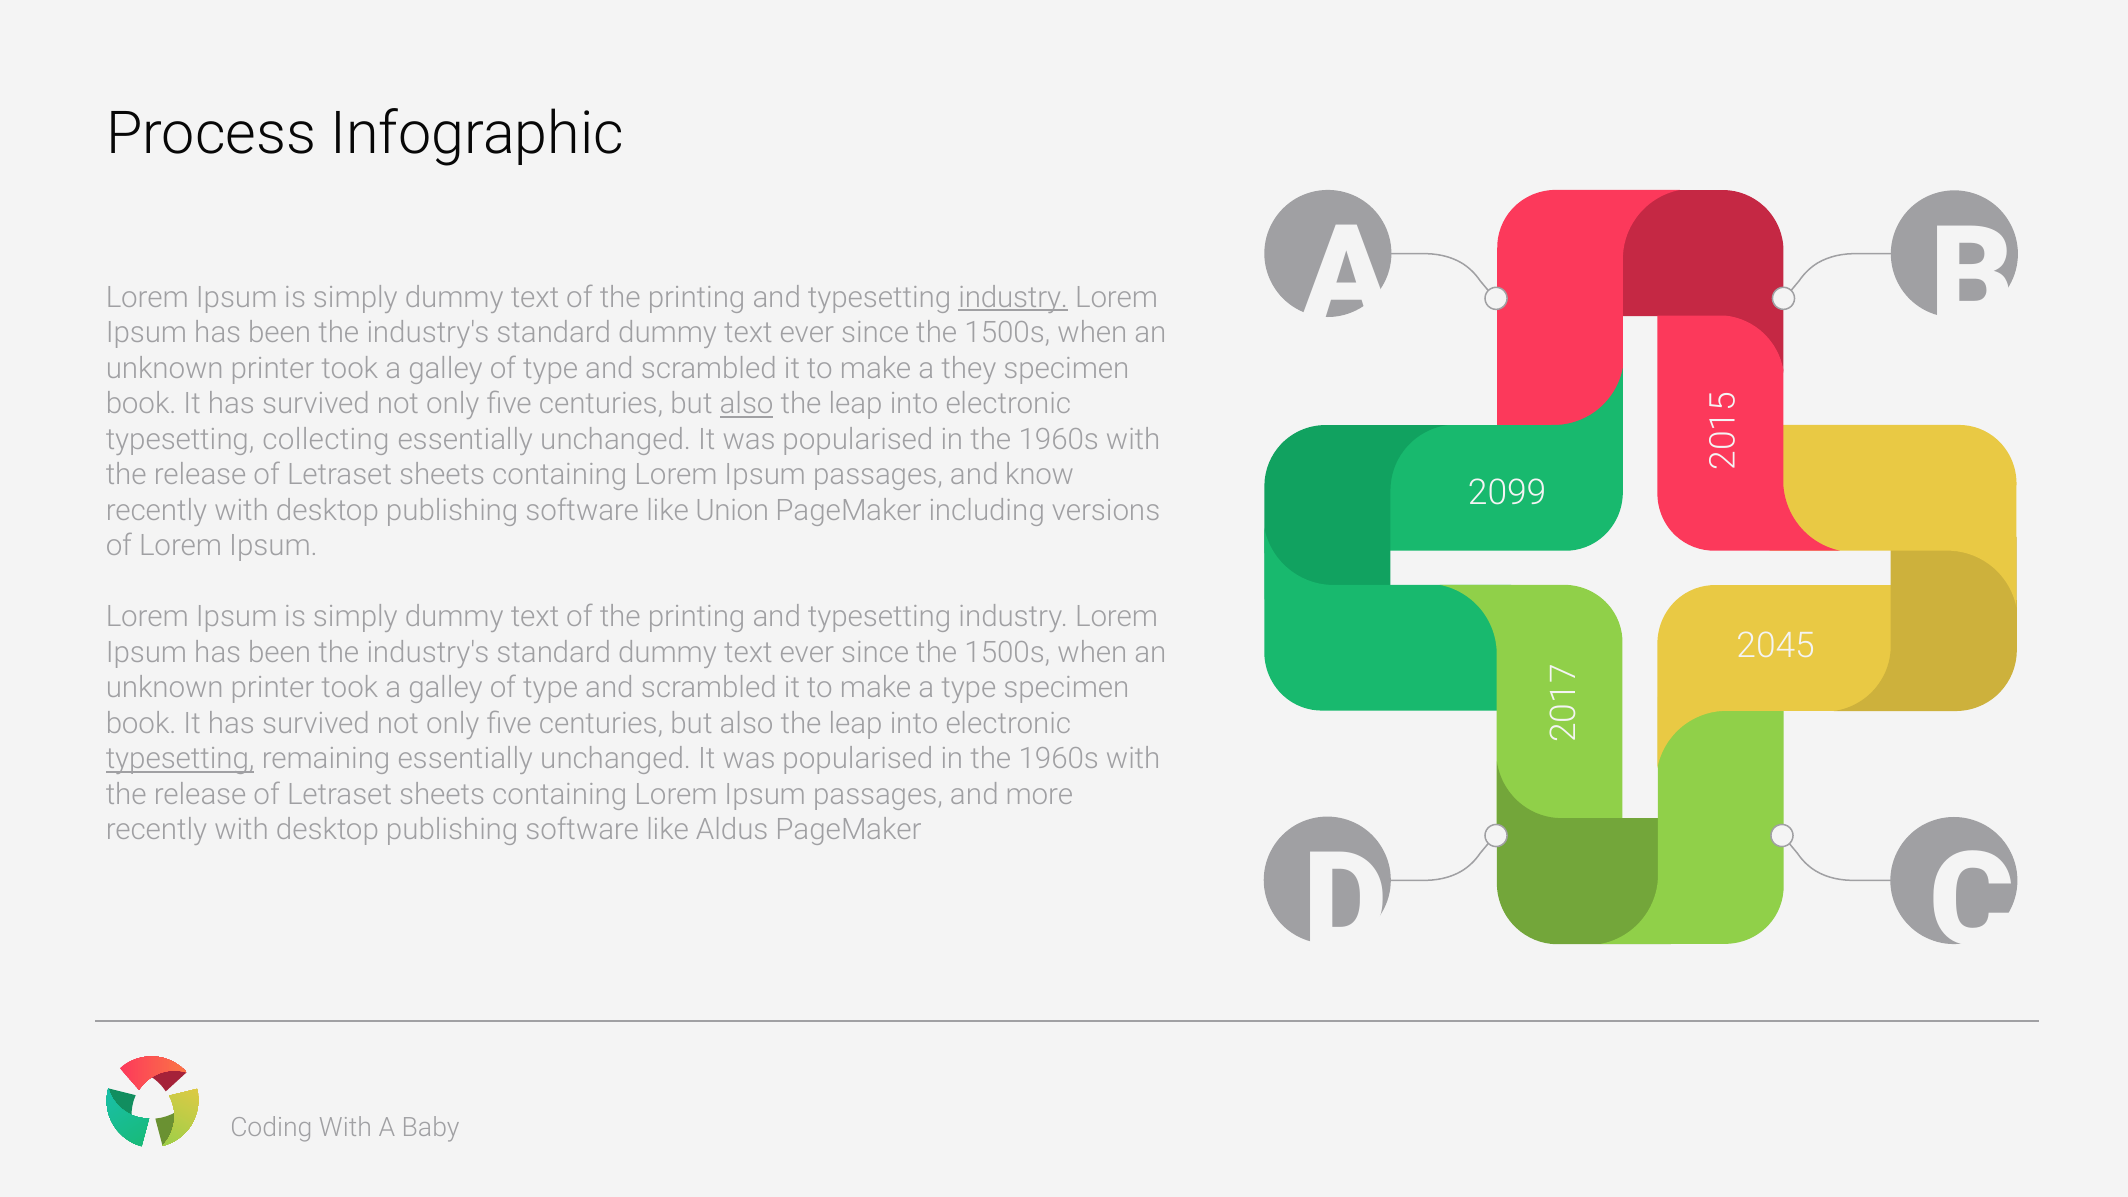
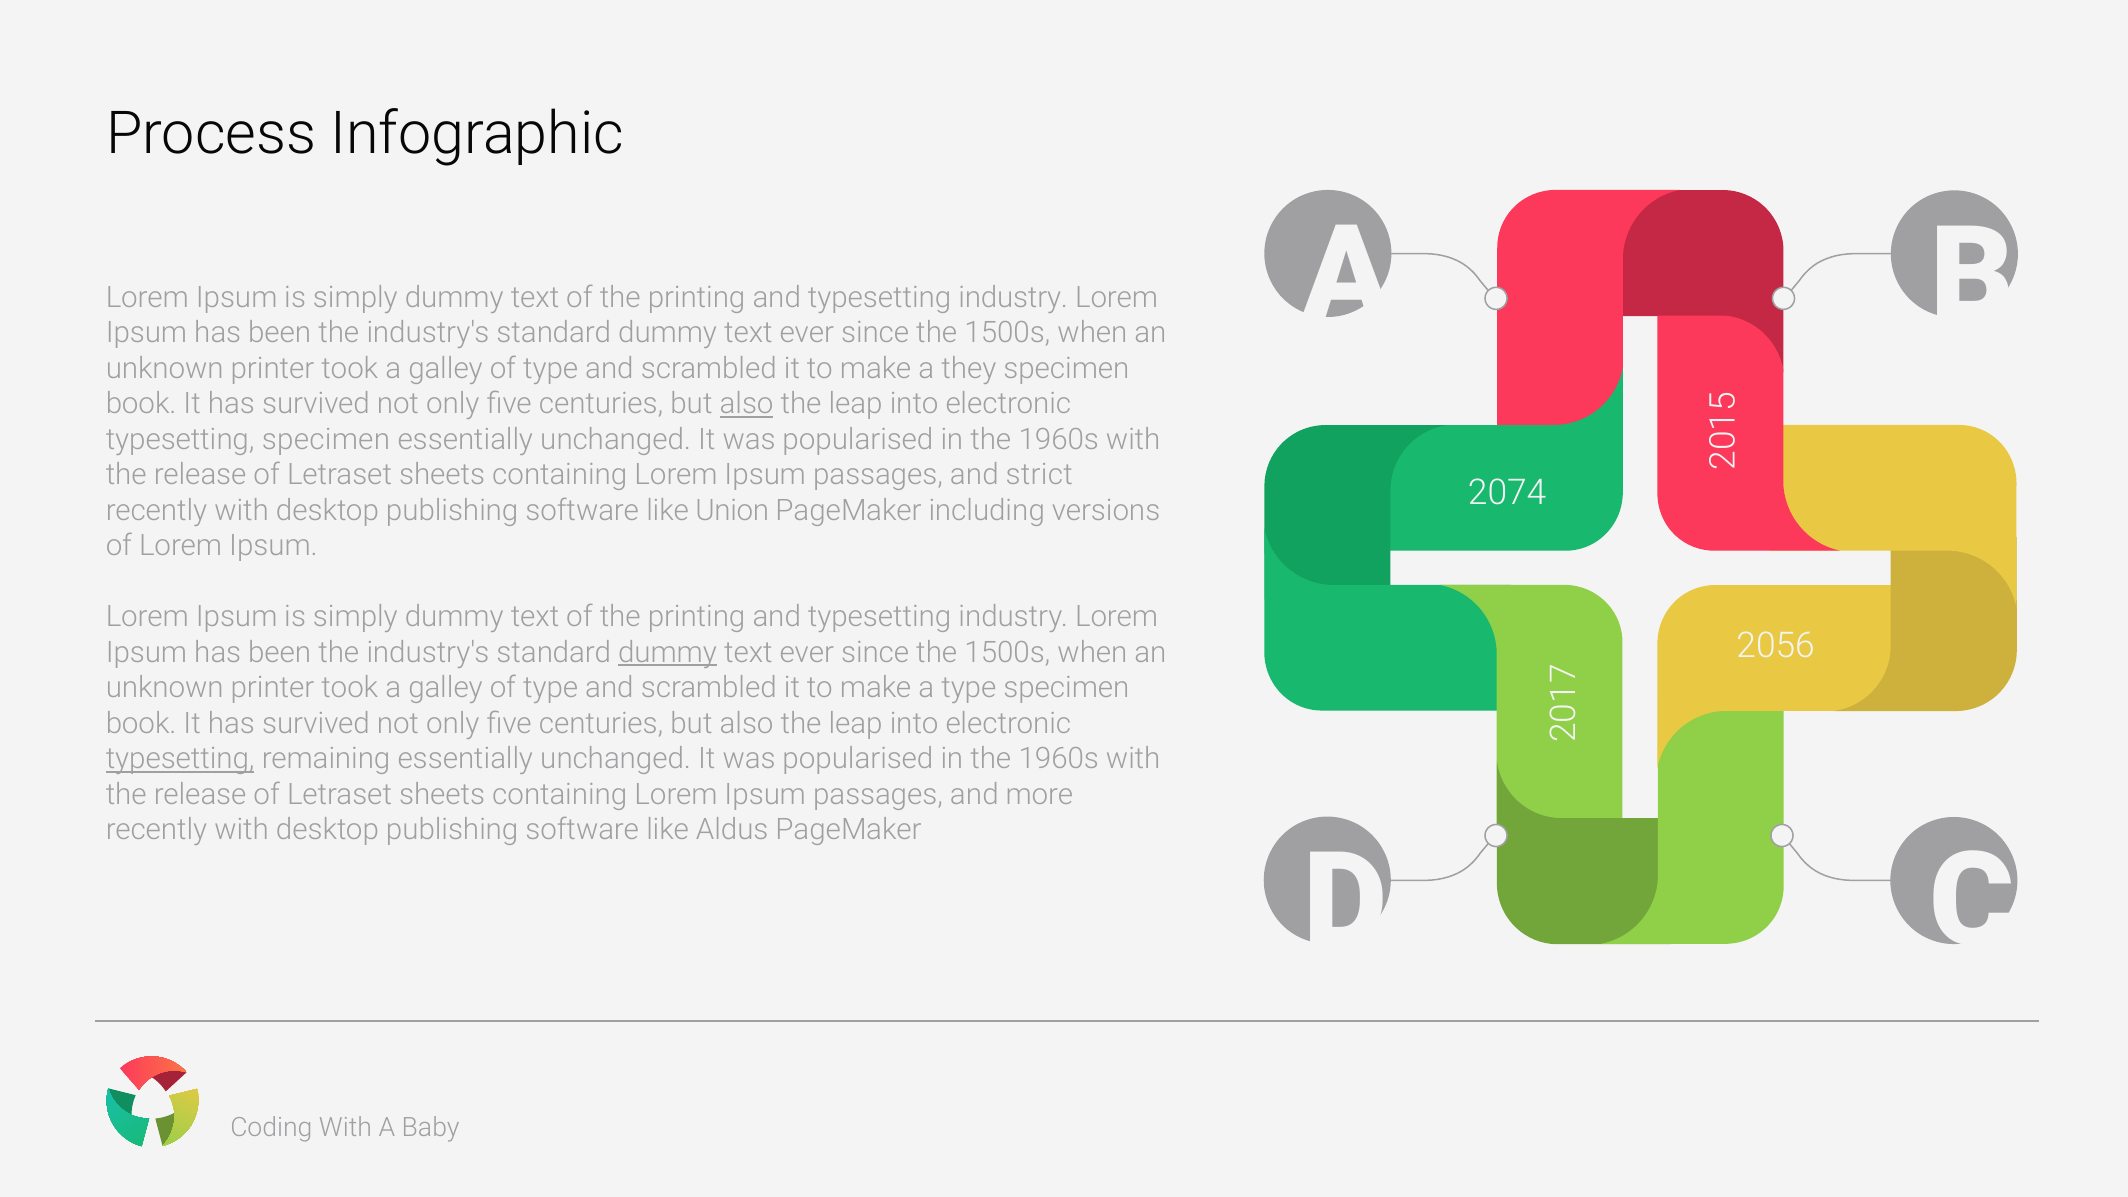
industry at (1013, 297) underline: present -> none
typesetting collecting: collecting -> specimen
know: know -> strict
2099: 2099 -> 2074
2045: 2045 -> 2056
dummy at (667, 653) underline: none -> present
